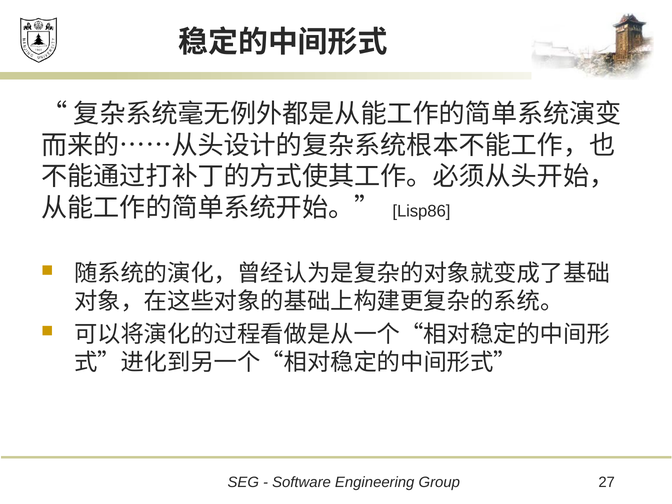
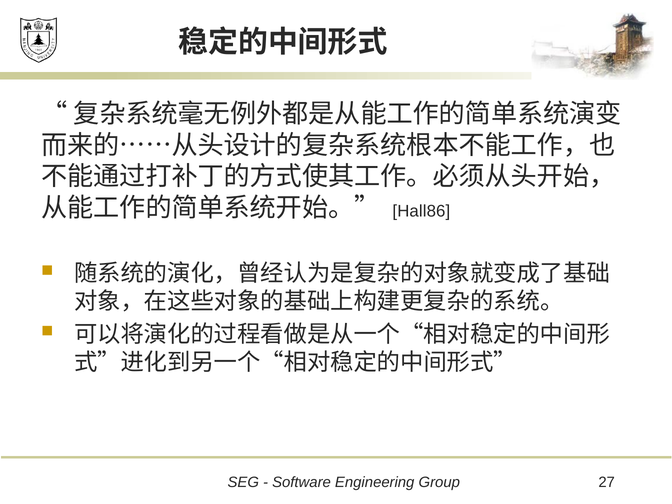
Lisp86: Lisp86 -> Hall86
